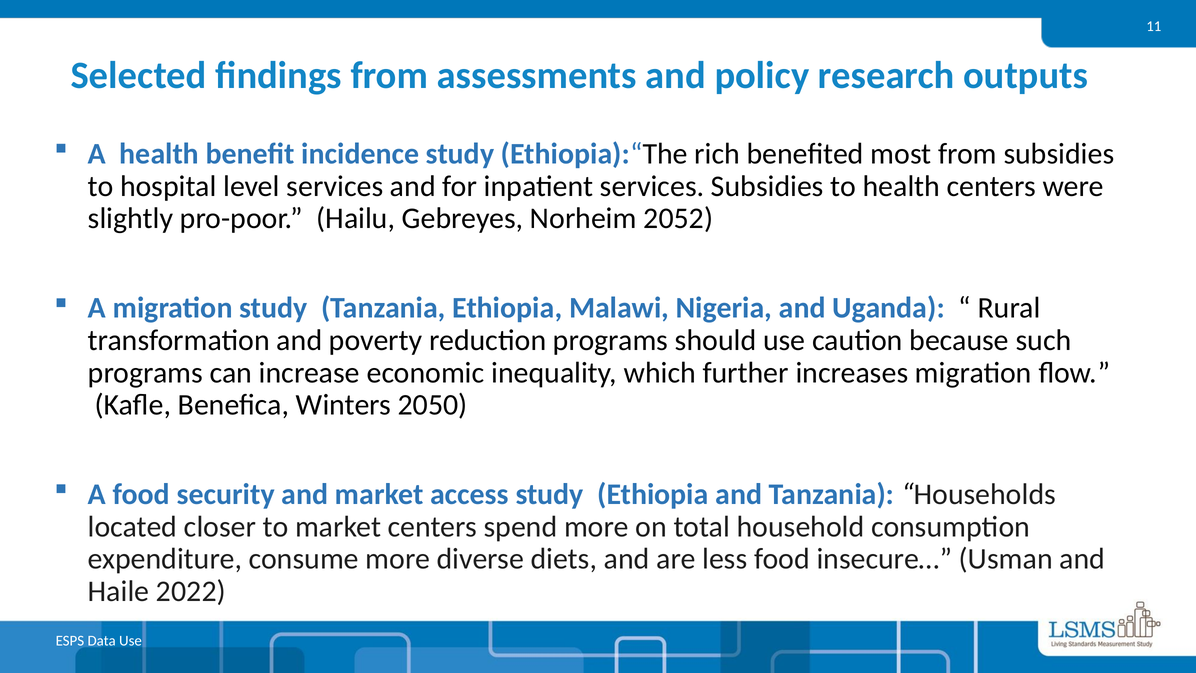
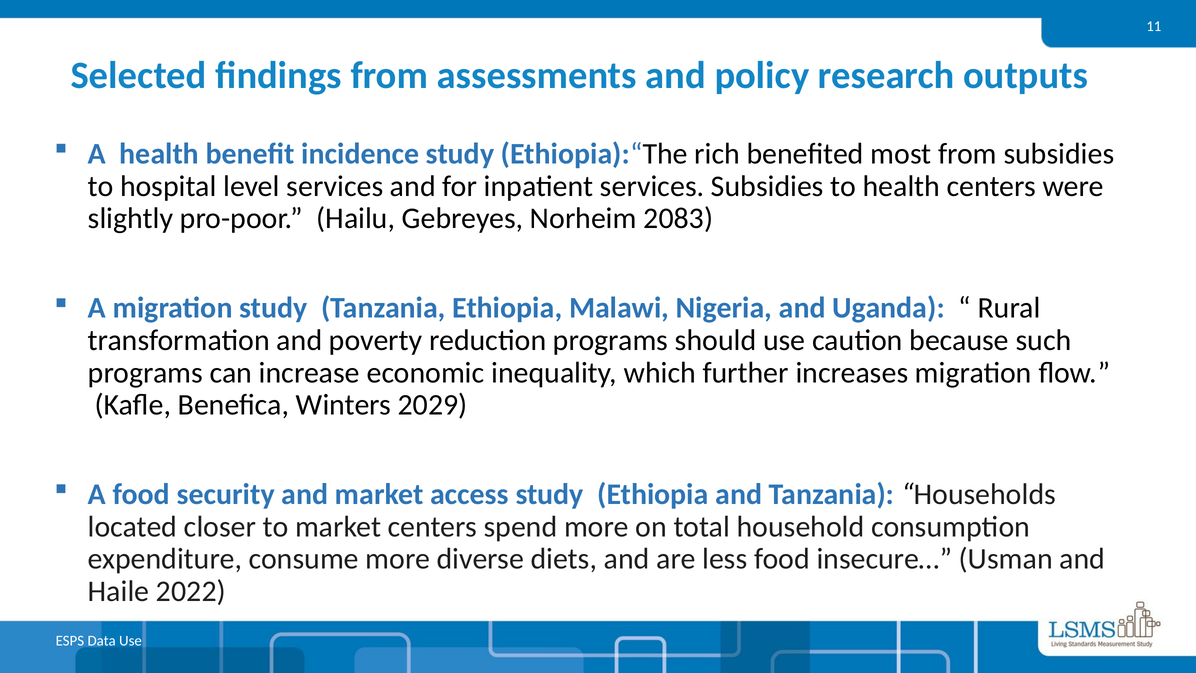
2052: 2052 -> 2083
2050: 2050 -> 2029
